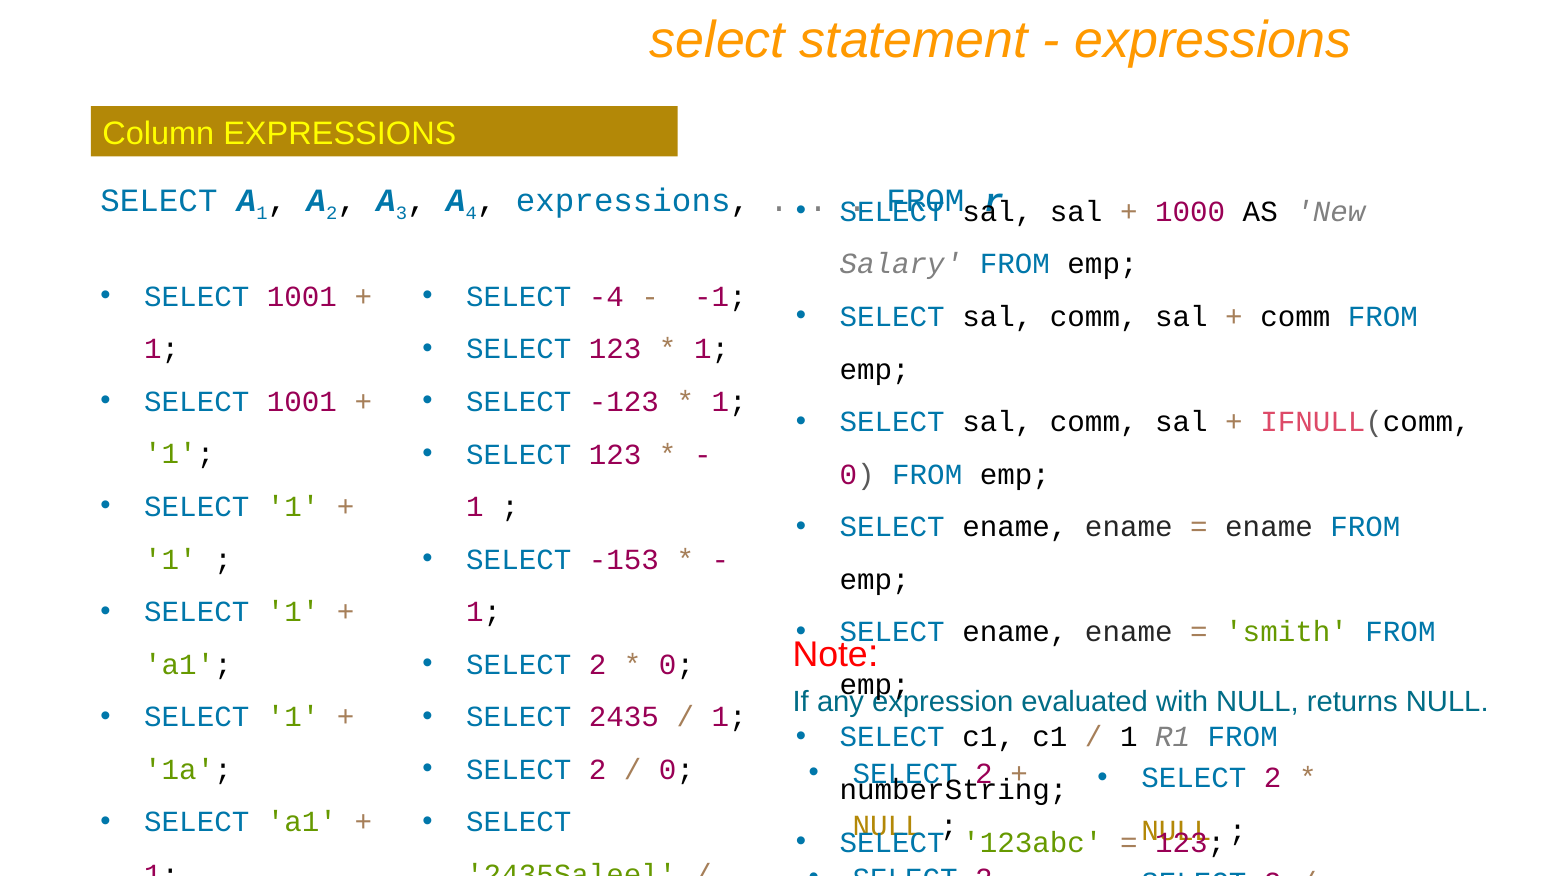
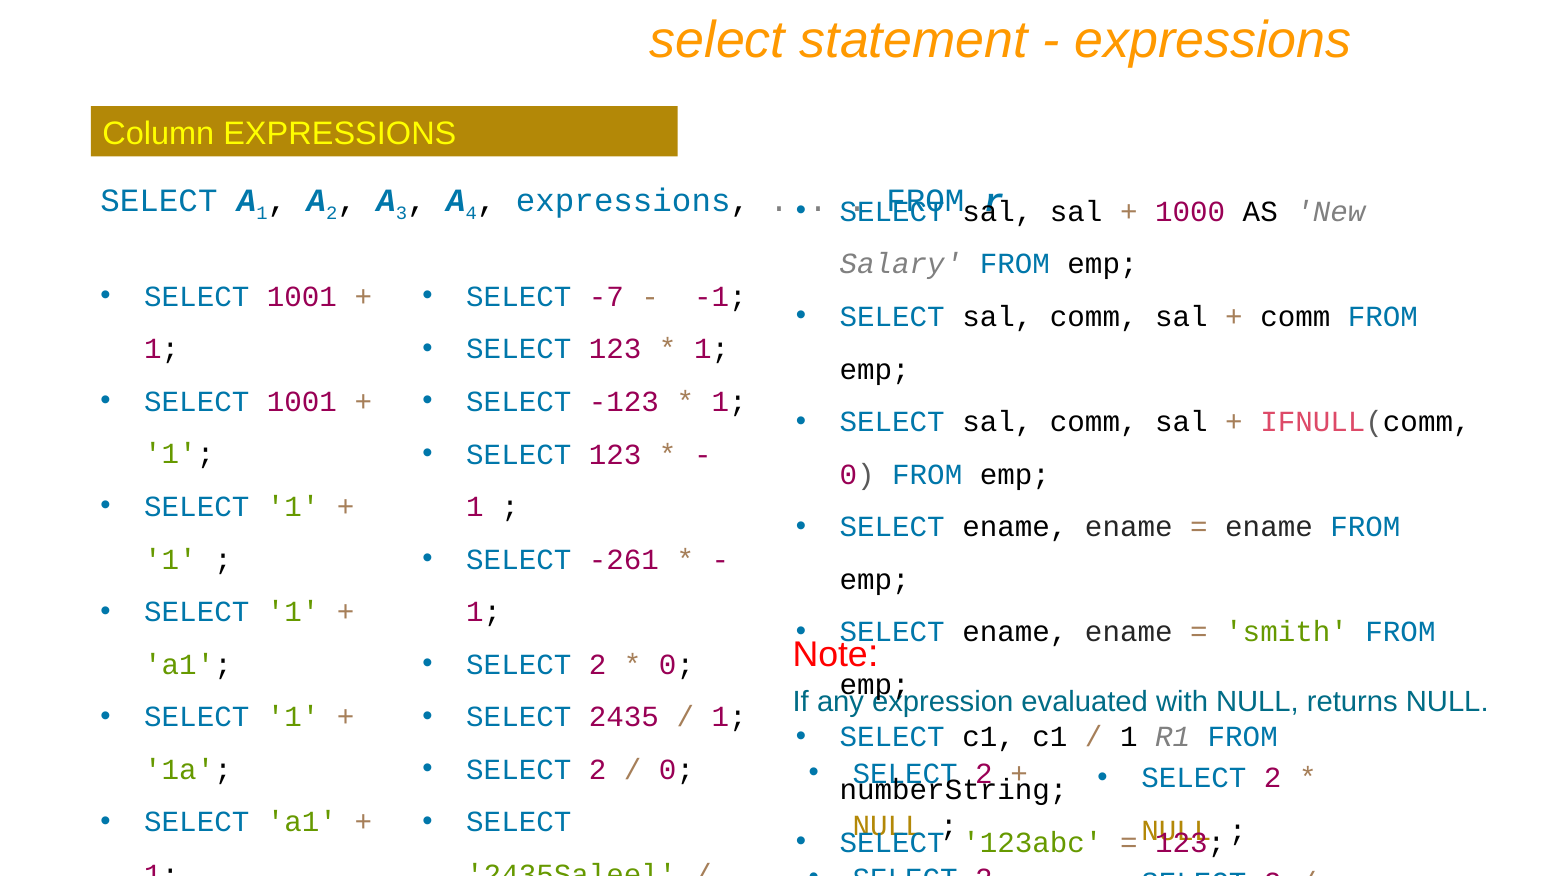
-4: -4 -> -7
-153: -153 -> -261
